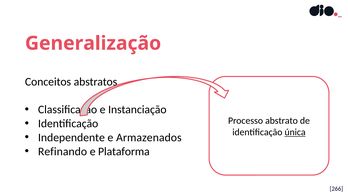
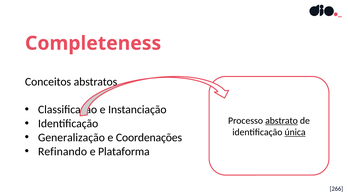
Generalização: Generalização -> Completeness
abstrato underline: none -> present
Independente: Independente -> Generalização
Armazenados: Armazenados -> Coordenações
